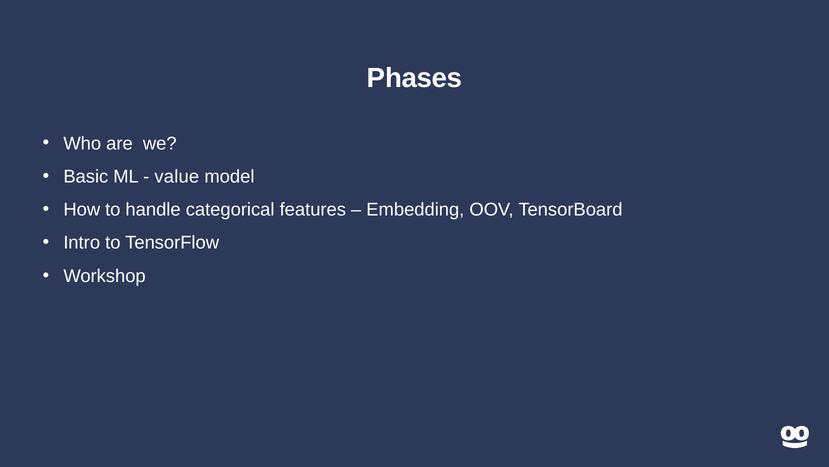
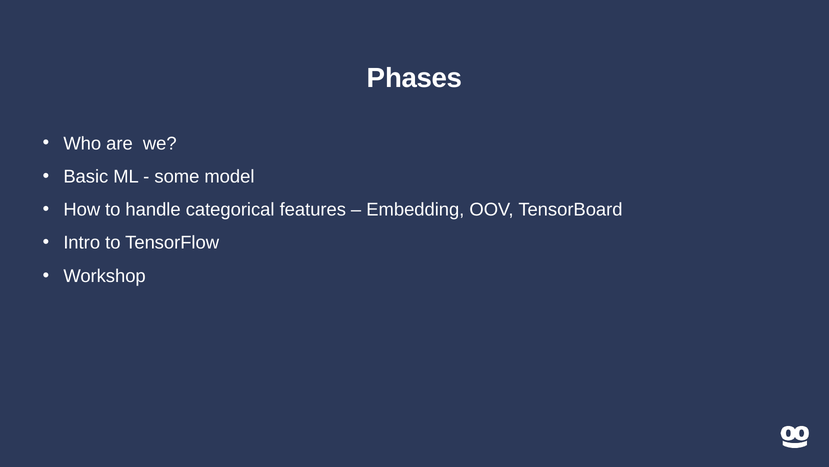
value: value -> some
